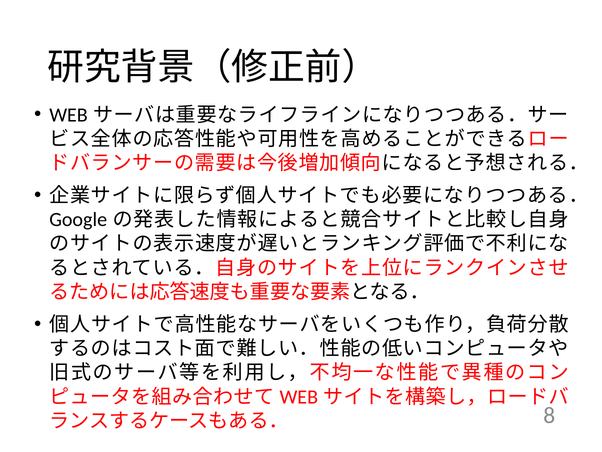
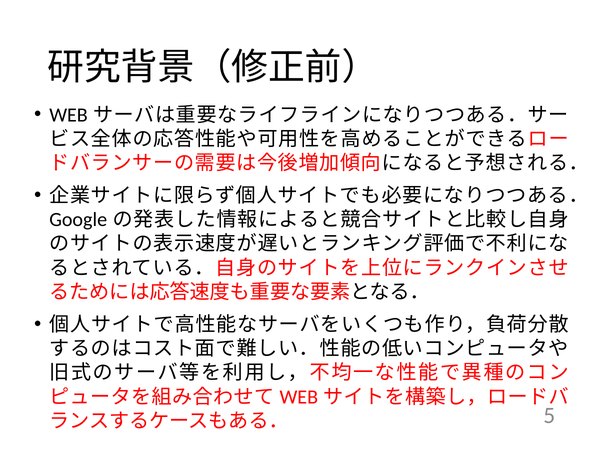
8: 8 -> 5
